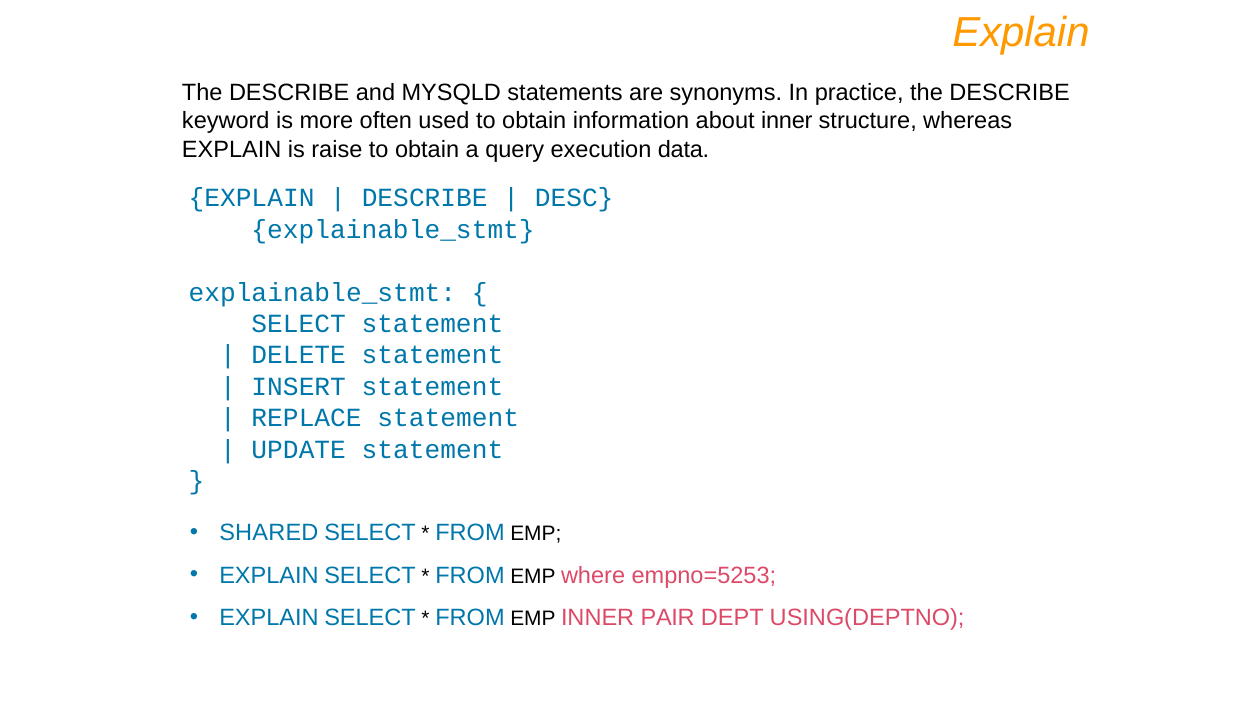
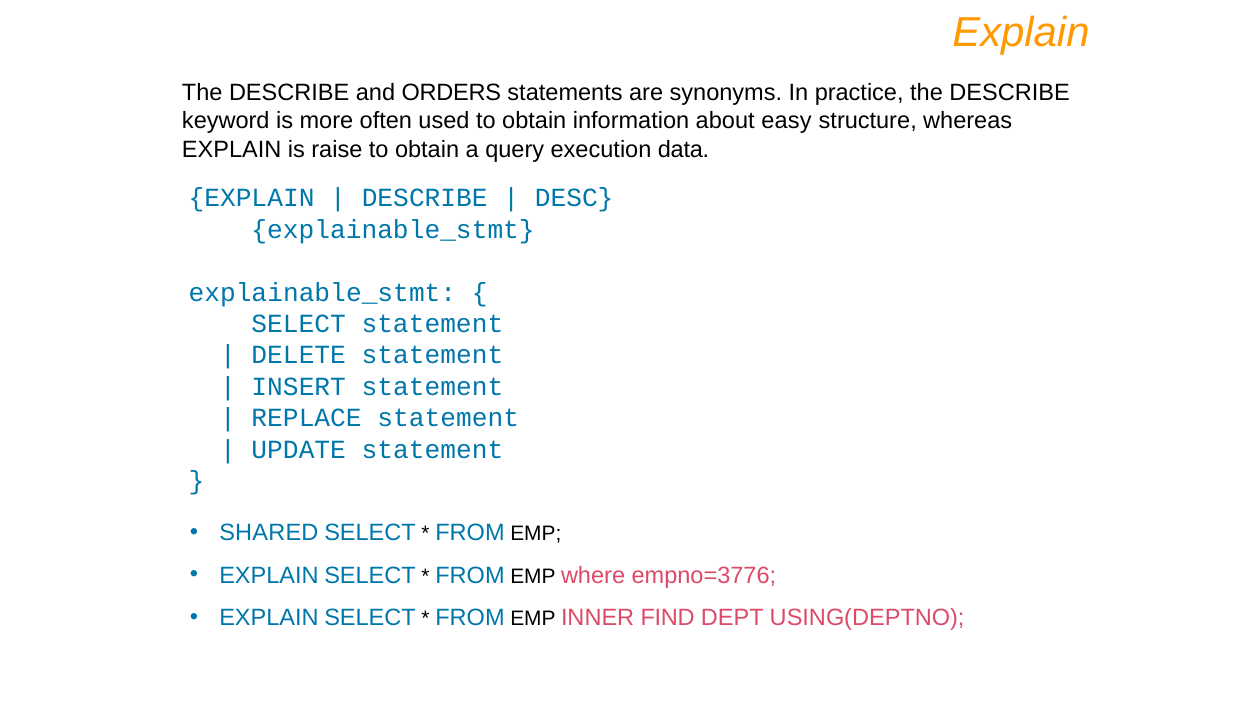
MYSQLD: MYSQLD -> ORDERS
about inner: inner -> easy
empno=5253: empno=5253 -> empno=3776
PAIR: PAIR -> FIND
